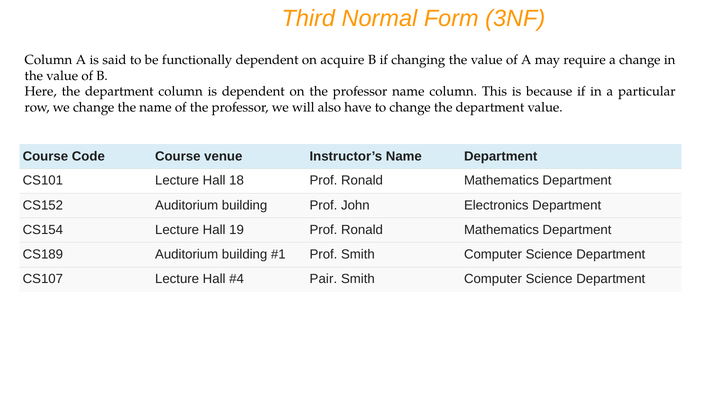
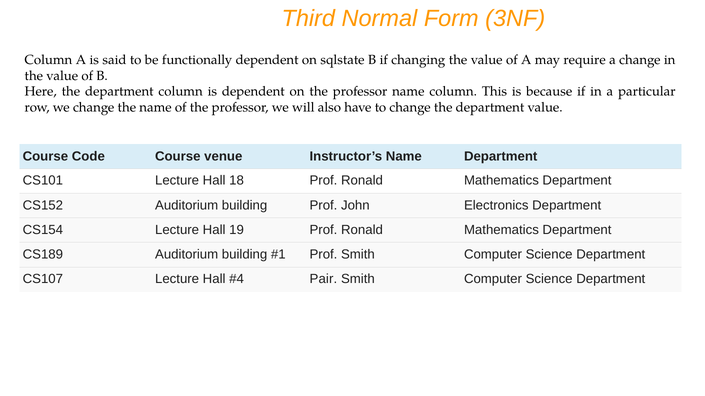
acquire: acquire -> sqlstate
